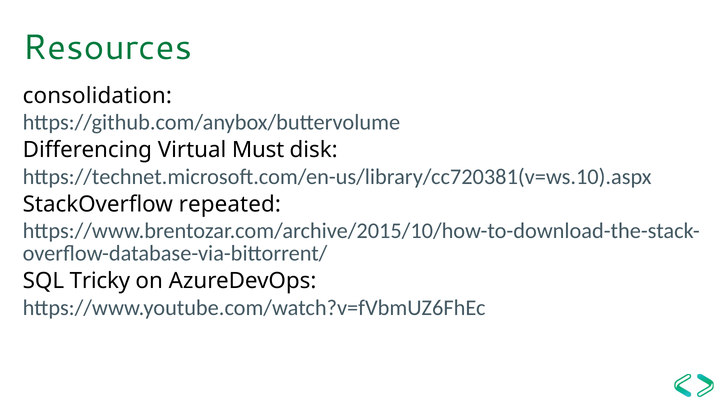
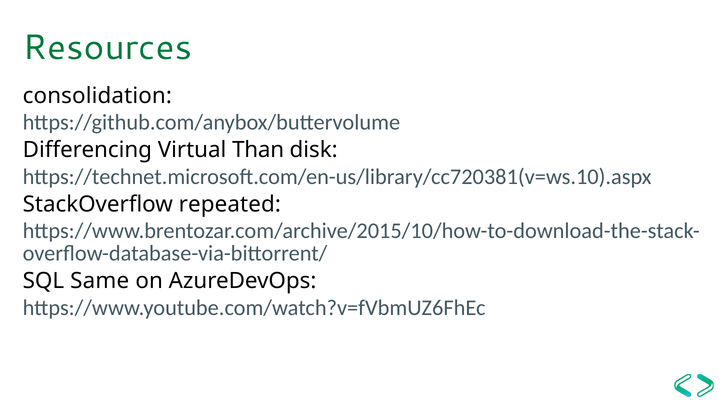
Must: Must -> Than
Tricky: Tricky -> Same
